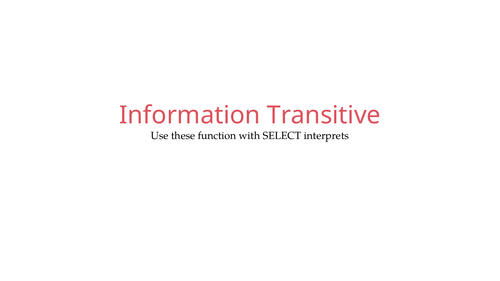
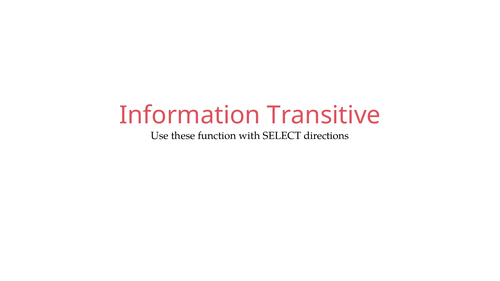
interprets: interprets -> directions
